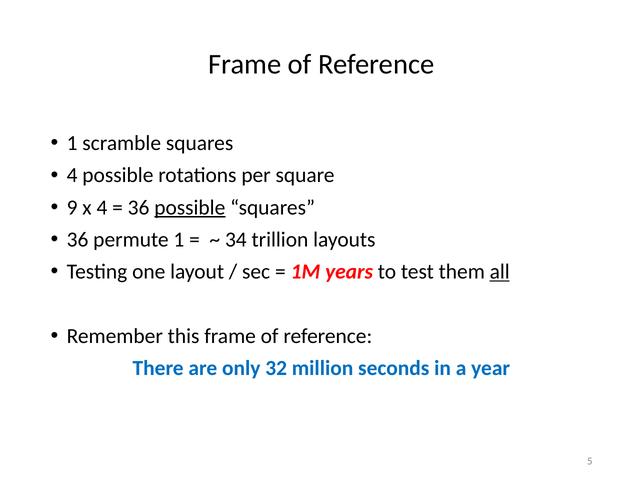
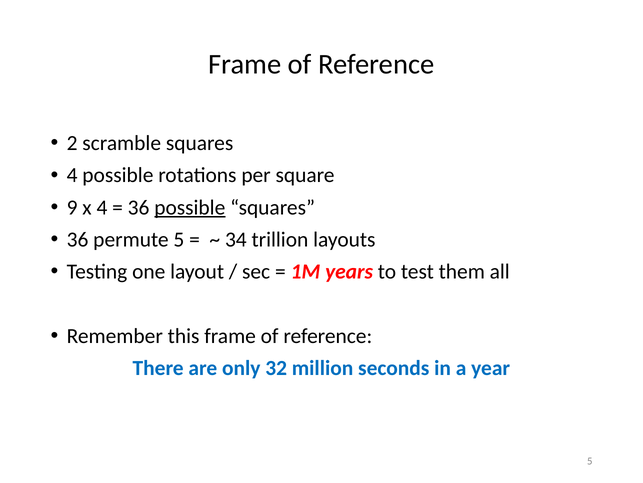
1 at (72, 143): 1 -> 2
permute 1: 1 -> 5
all underline: present -> none
